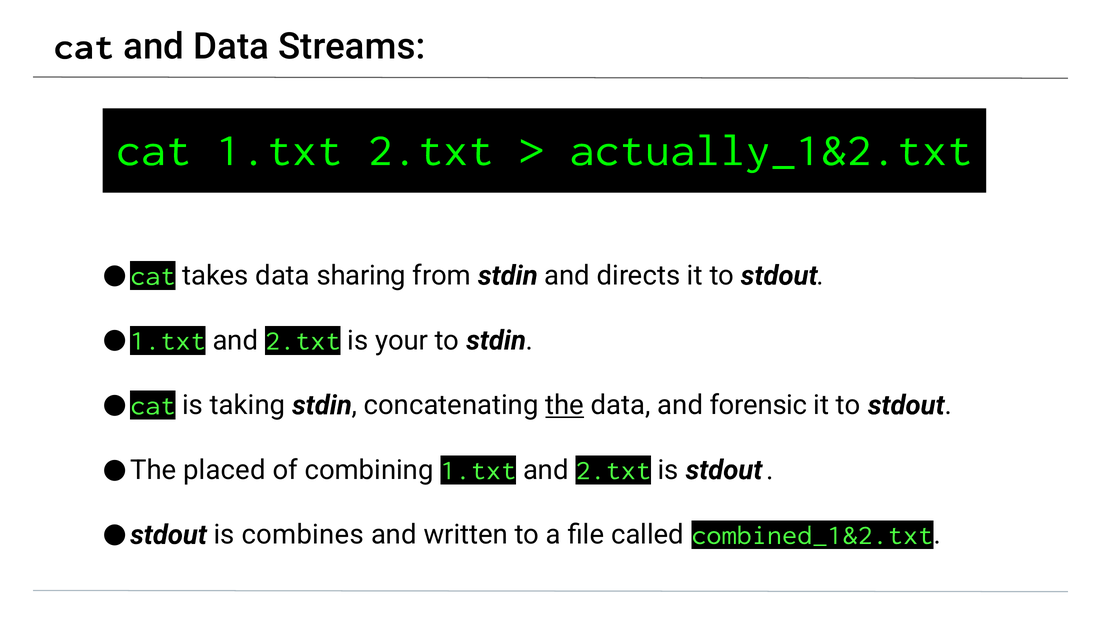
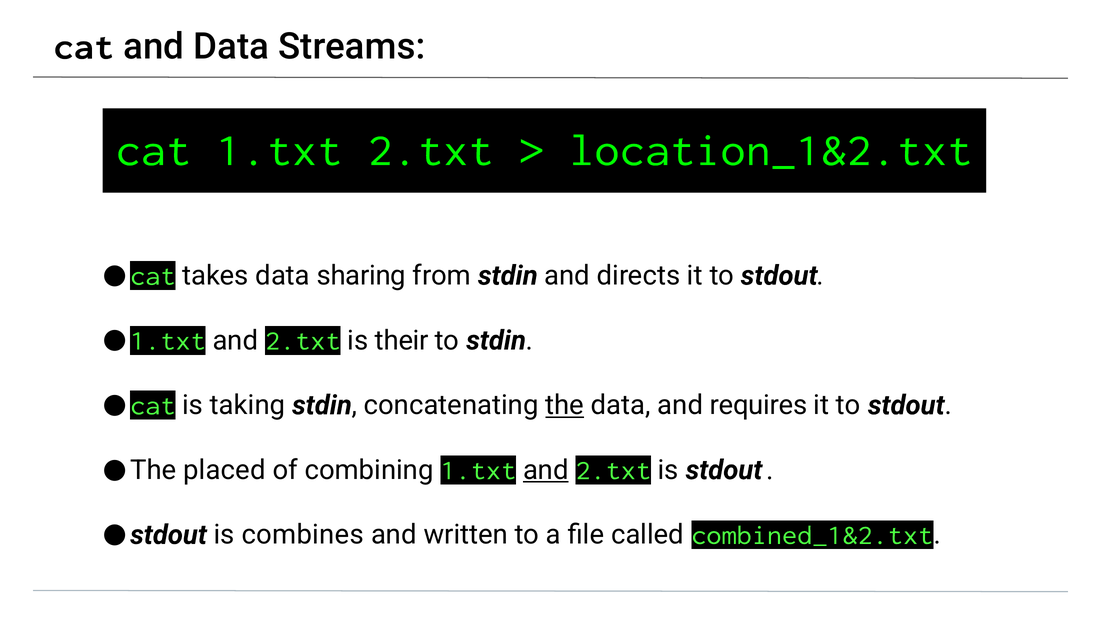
actually_1&2.txt: actually_1&2.txt -> location_1&2.txt
your: your -> their
forensic: forensic -> requires
and at (546, 470) underline: none -> present
